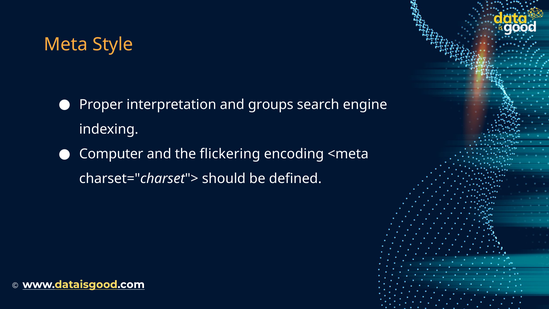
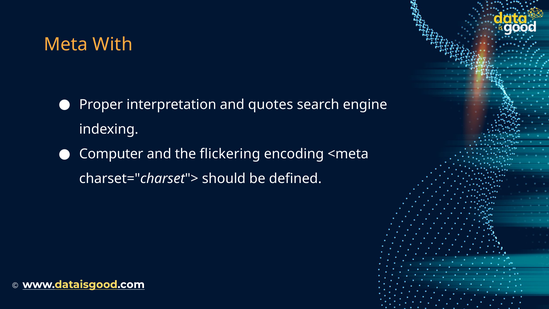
Style: Style -> With
groups: groups -> quotes
